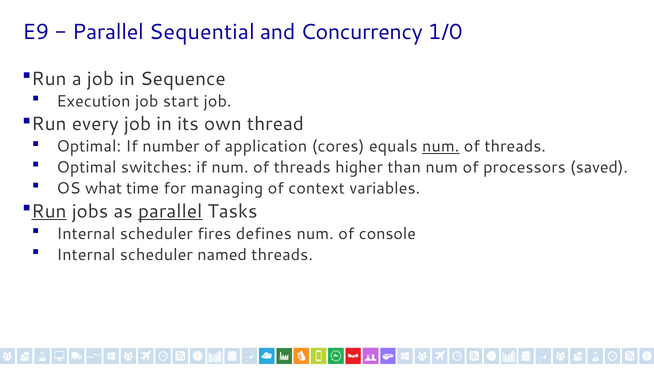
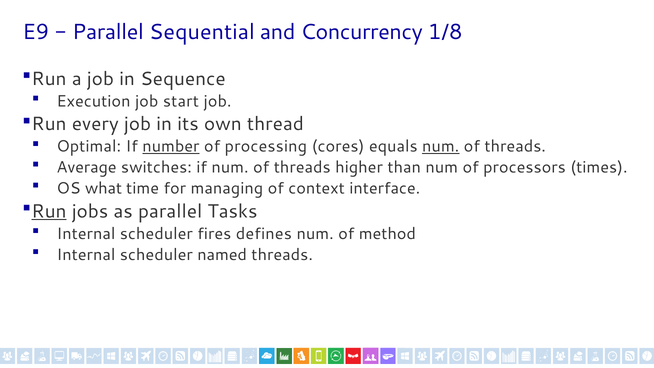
1/0: 1/0 -> 1/8
number underline: none -> present
application: application -> processing
Optimal at (86, 167): Optimal -> Average
saved: saved -> times
variables: variables -> interface
parallel at (170, 211) underline: present -> none
console: console -> method
